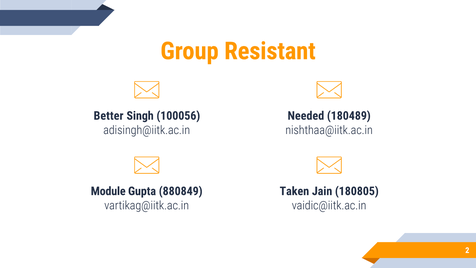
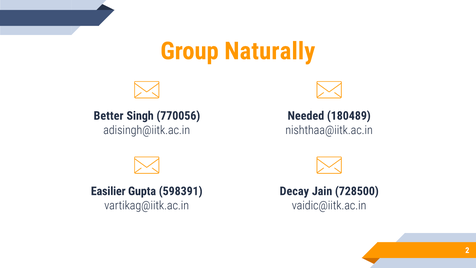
Resistant: Resistant -> Naturally
100056: 100056 -> 770056
Module: Module -> Easilier
880849: 880849 -> 598391
Taken: Taken -> Decay
180805: 180805 -> 728500
